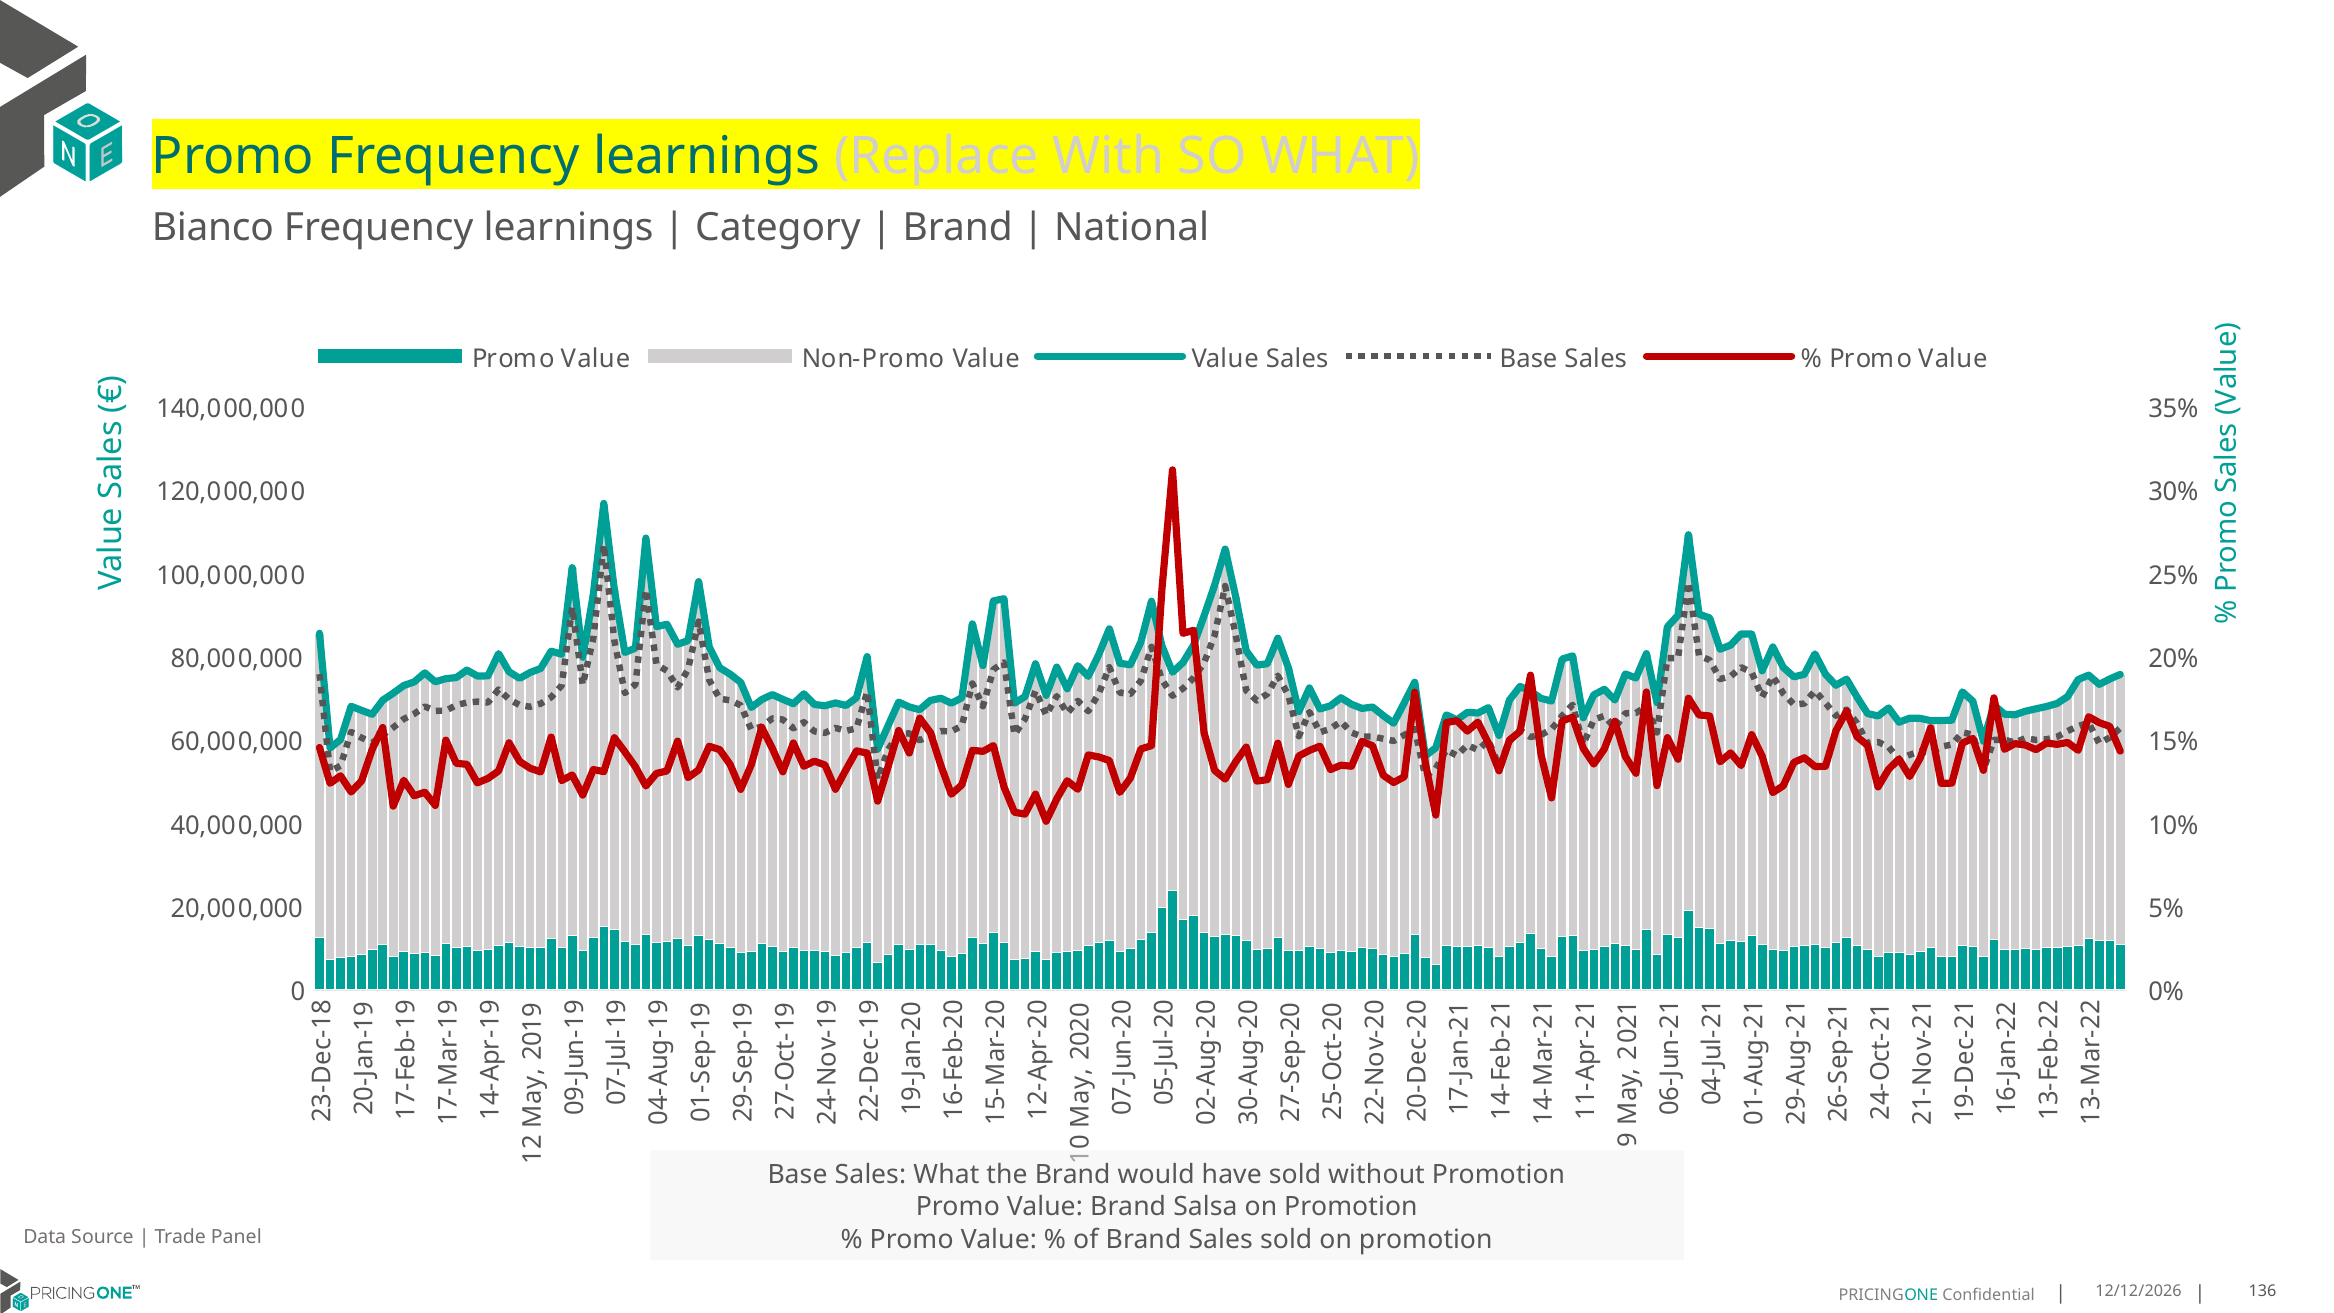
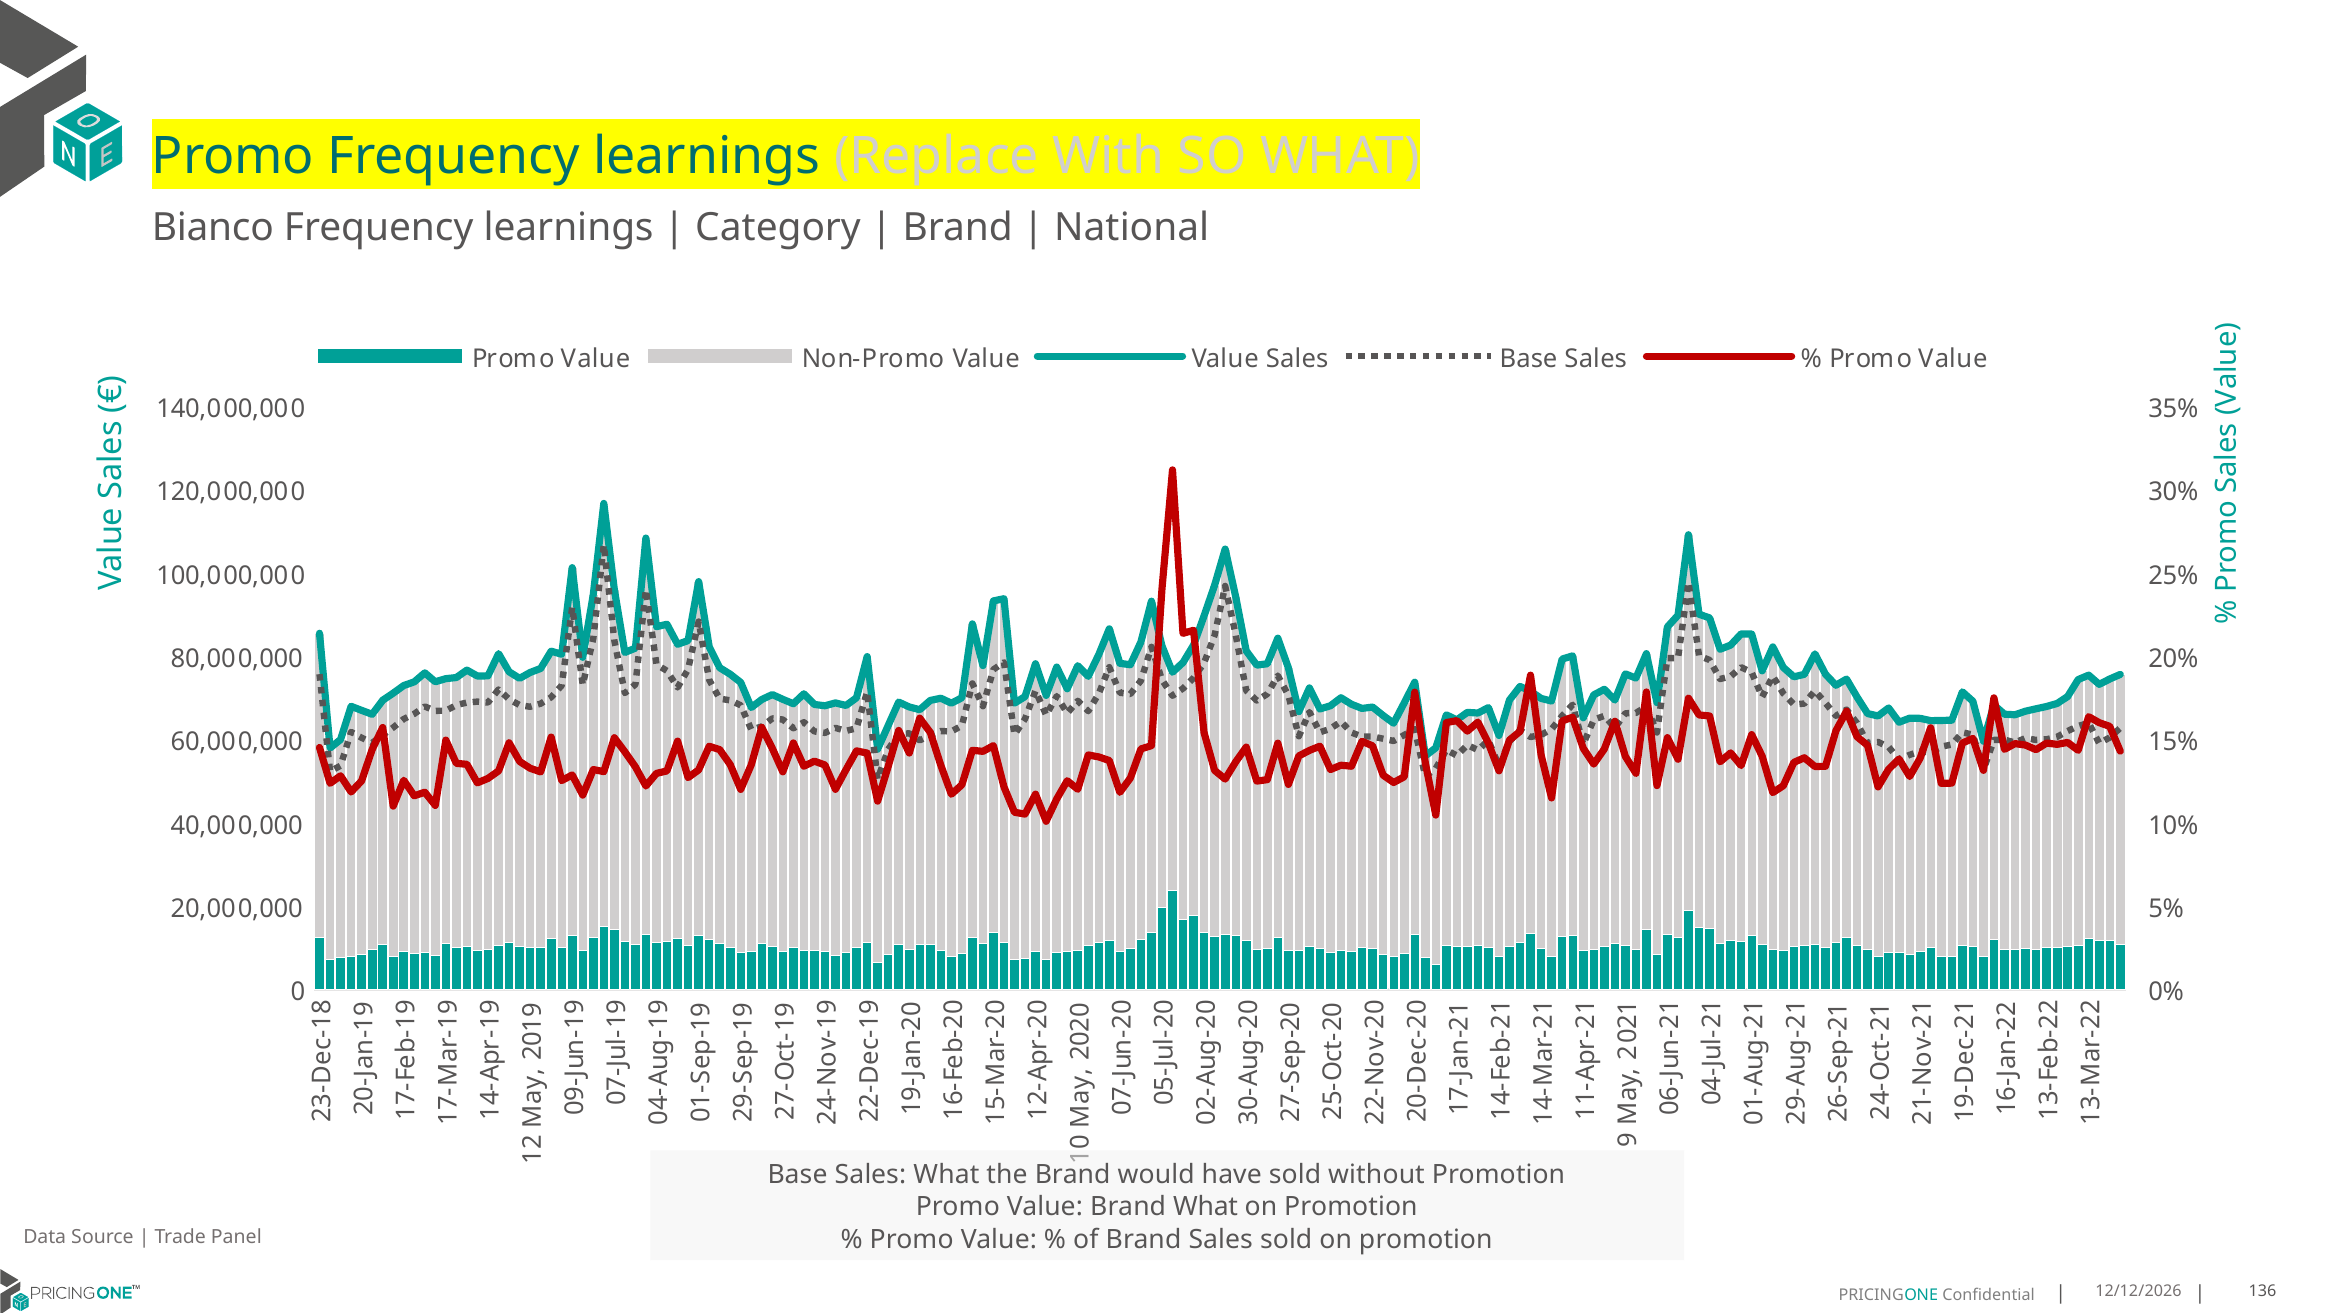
Brand Salsa: Salsa -> What
